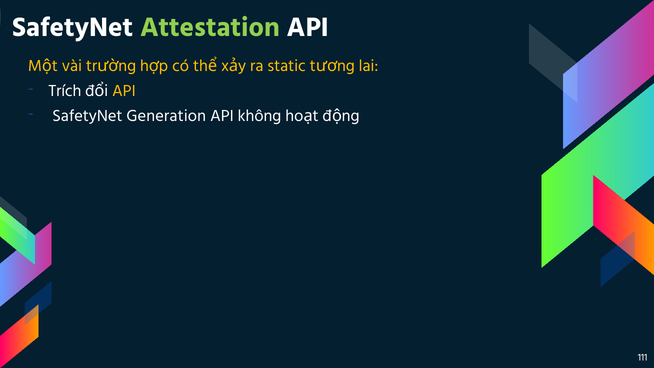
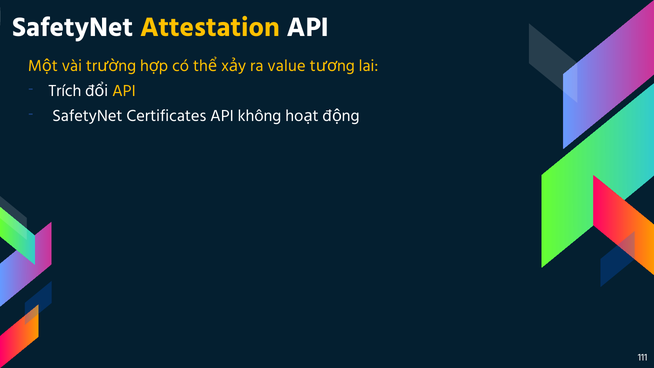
Attestation colour: light green -> yellow
static: static -> value
Generation: Generation -> Certificates
